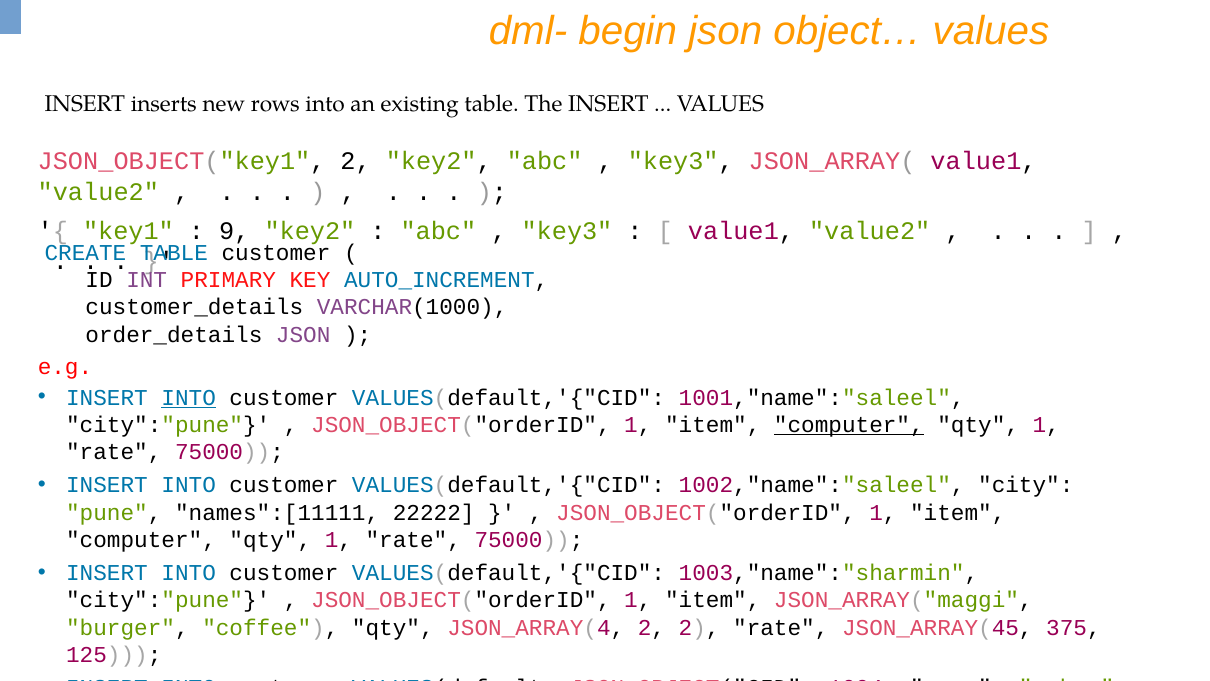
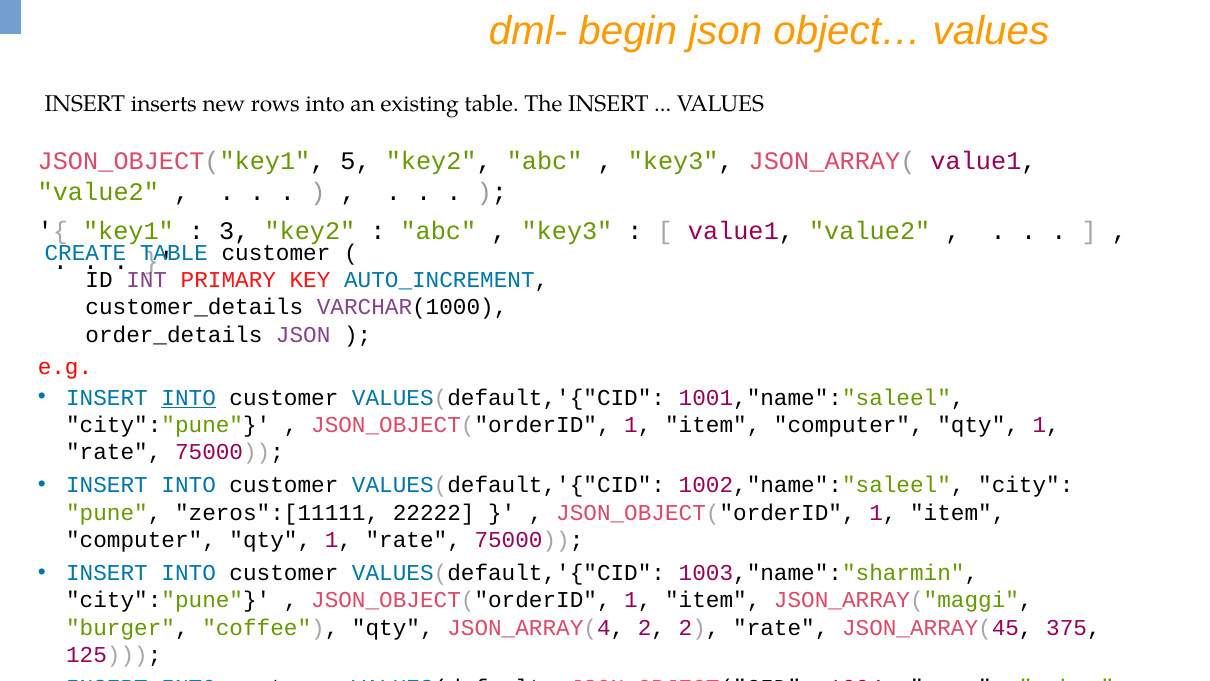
JSON_OBJECT("key1 2: 2 -> 5
9: 9 -> 3
computer at (849, 425) underline: present -> none
names":[11111: names":[11111 -> zeros":[11111
